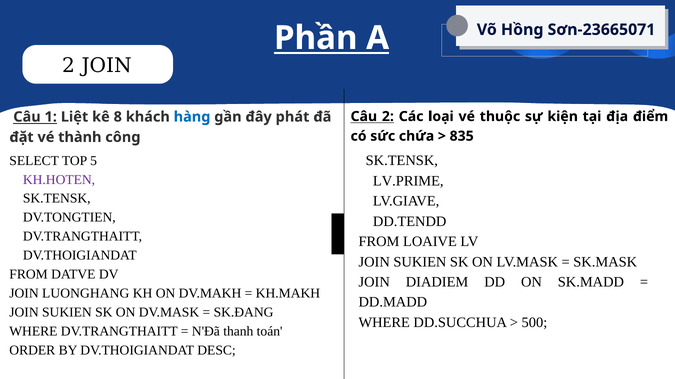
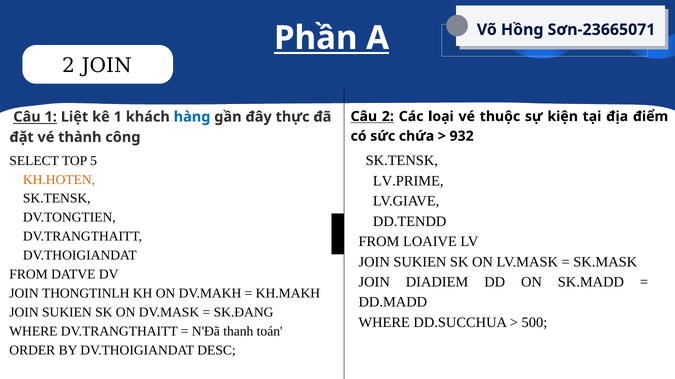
kê 8: 8 -> 1
phát: phát -> thực
835: 835 -> 932
KH.HOTEN colour: purple -> orange
LUONGHANG: LUONGHANG -> THONGTINLH
